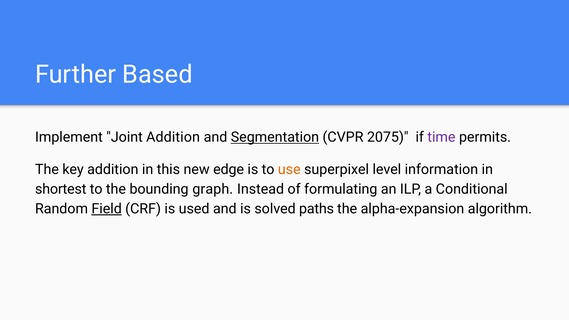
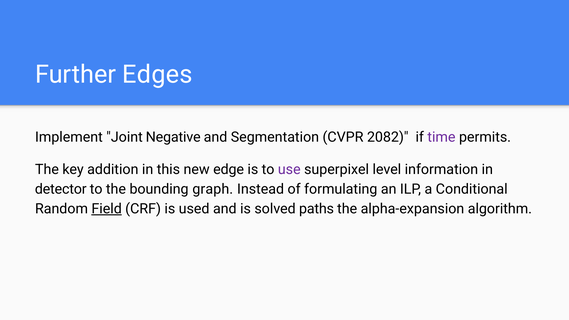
Based: Based -> Edges
Joint Addition: Addition -> Negative
Segmentation underline: present -> none
2075: 2075 -> 2082
use colour: orange -> purple
shortest: shortest -> detector
